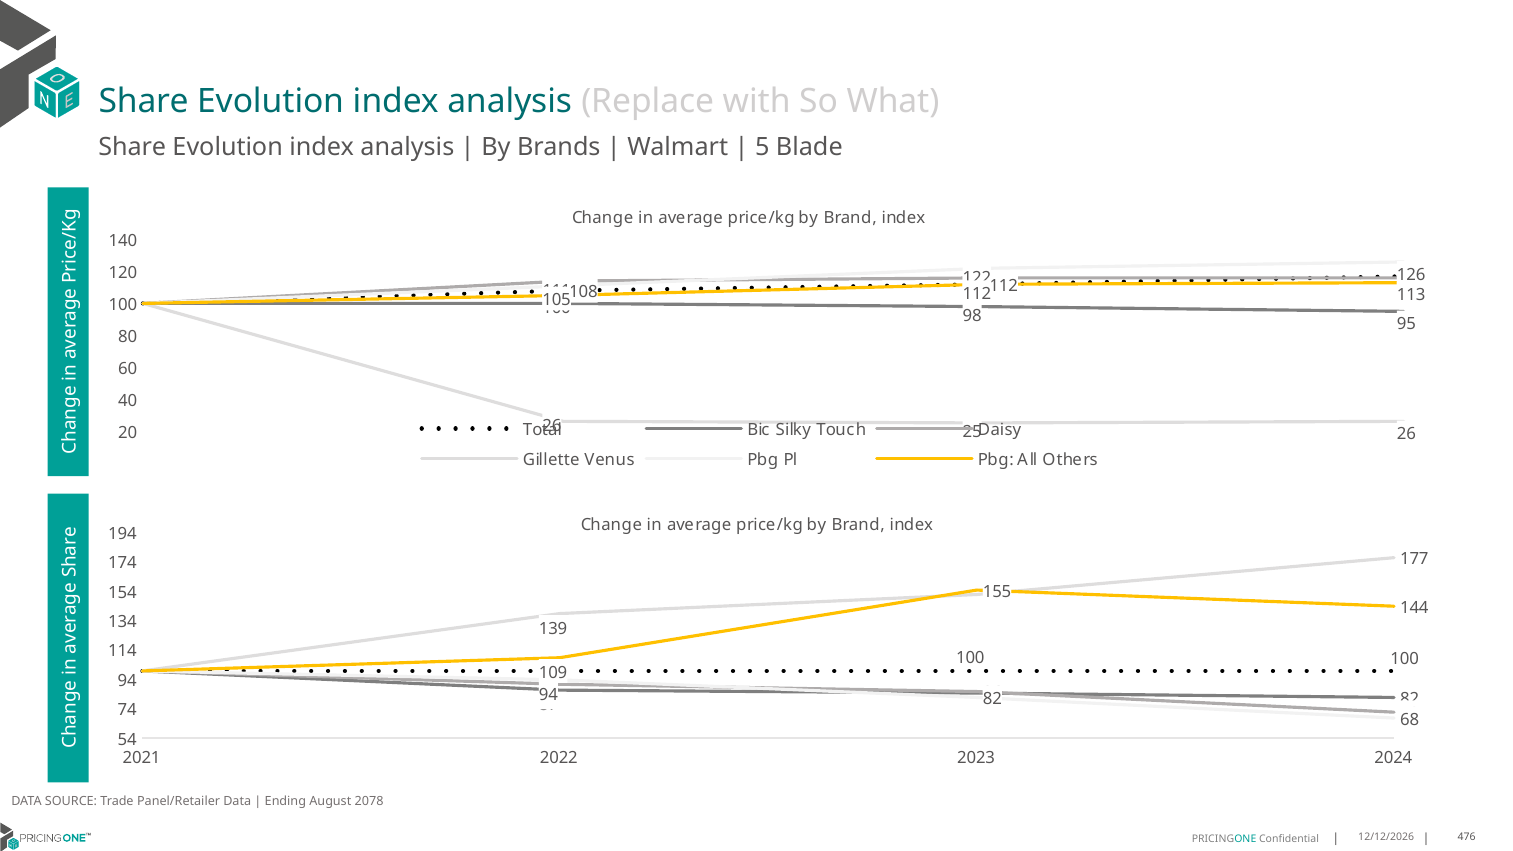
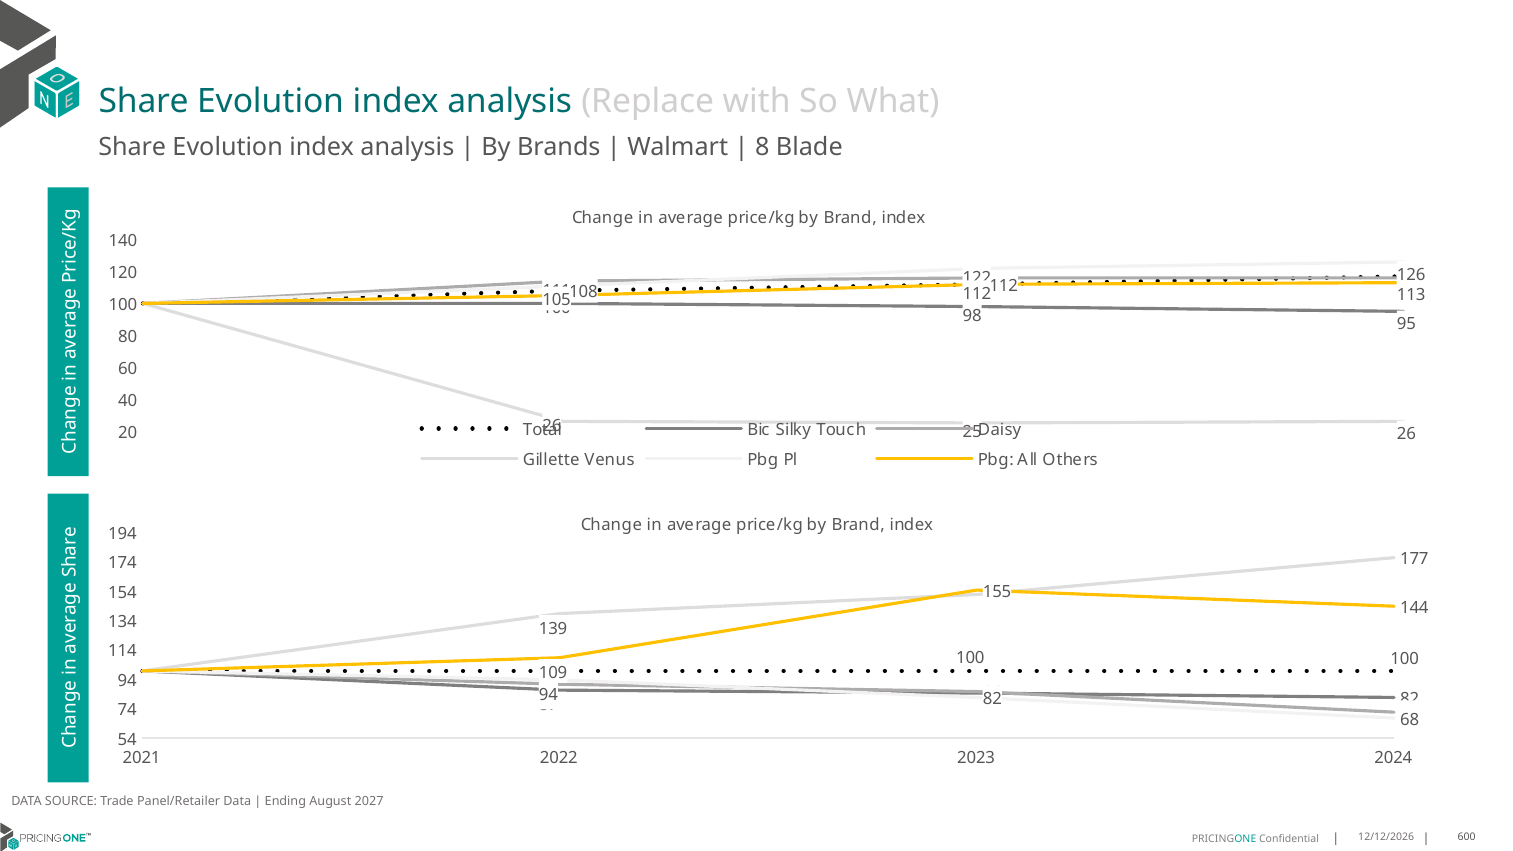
5: 5 -> 8
2078: 2078 -> 2027
476: 476 -> 600
